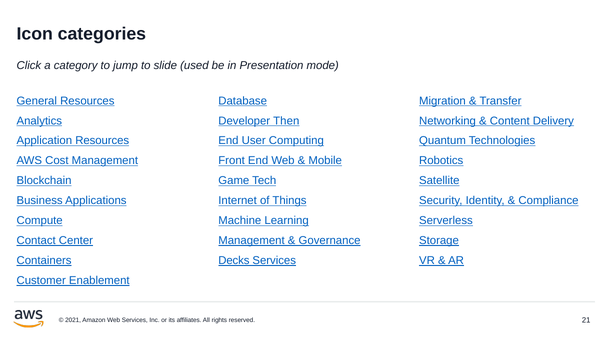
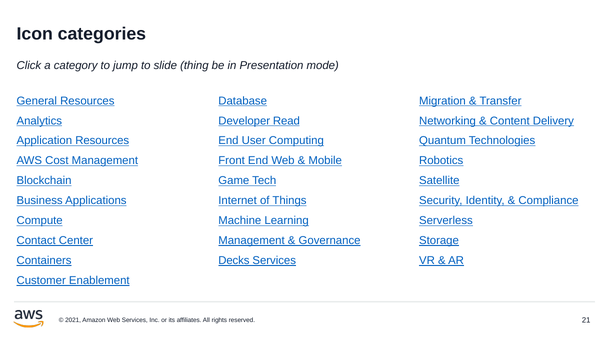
used: used -> thing
Then: Then -> Read
